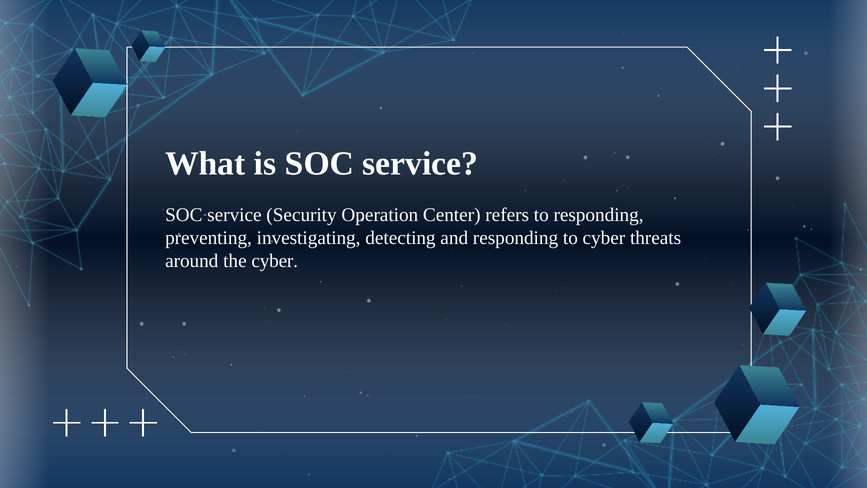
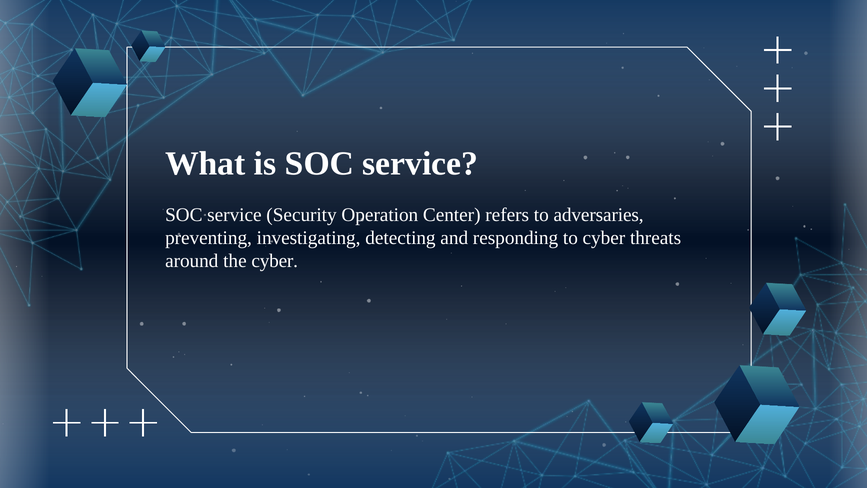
to responding: responding -> adversaries
